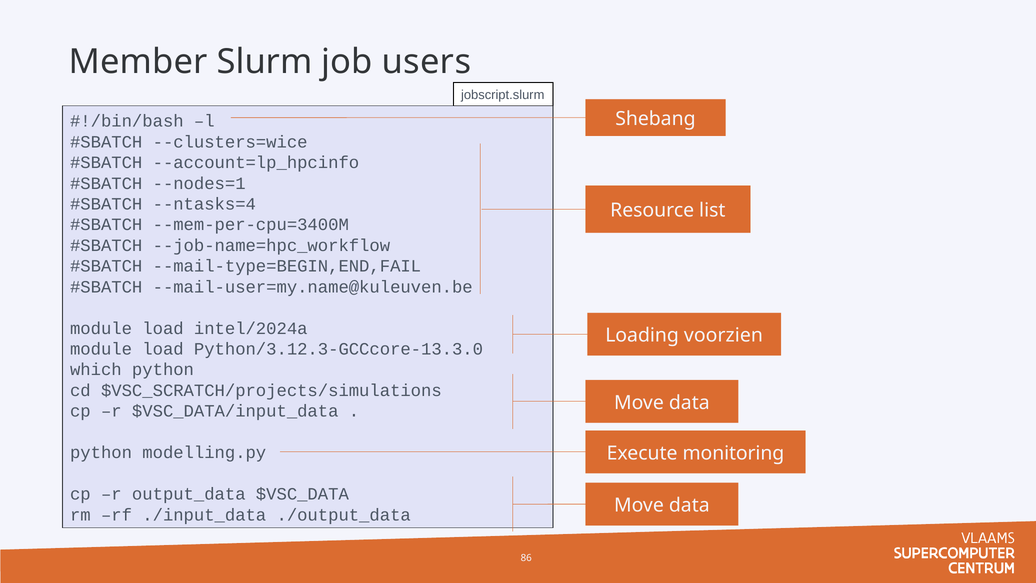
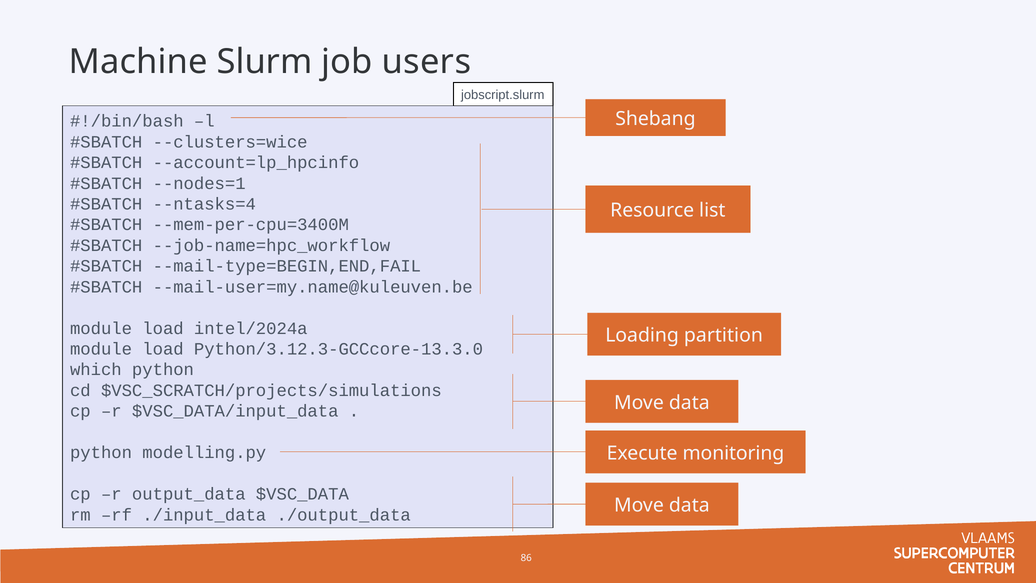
Member: Member -> Machine
voorzien: voorzien -> partition
